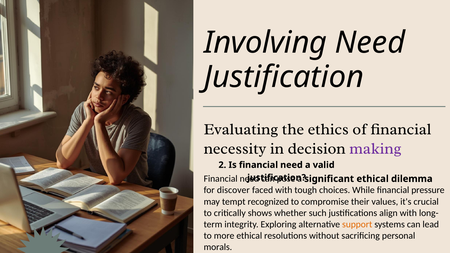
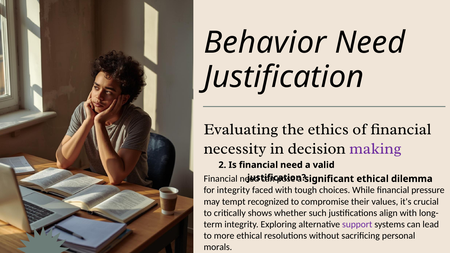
Involving: Involving -> Behavior
for discover: discover -> integrity
support colour: orange -> purple
